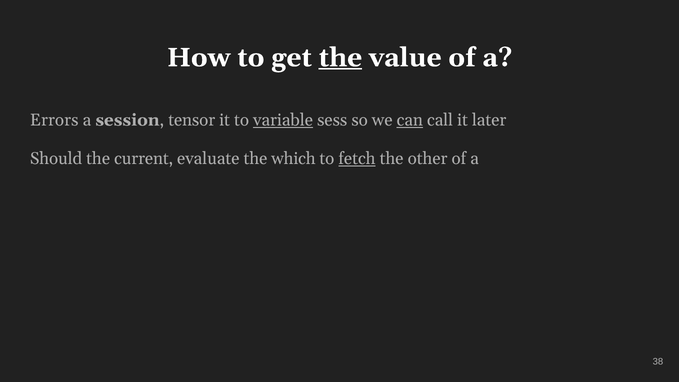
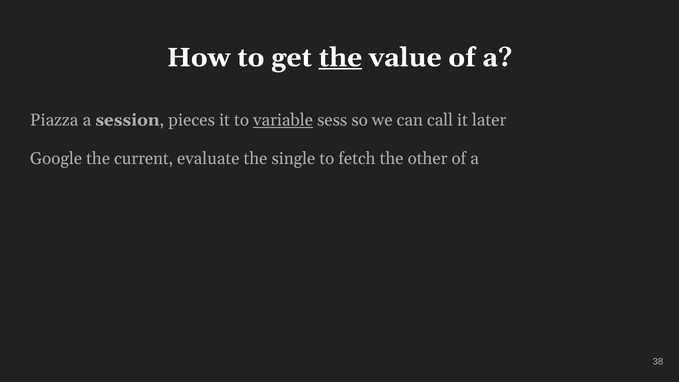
Errors: Errors -> Piazza
tensor: tensor -> pieces
can underline: present -> none
Should: Should -> Google
which: which -> single
fetch underline: present -> none
